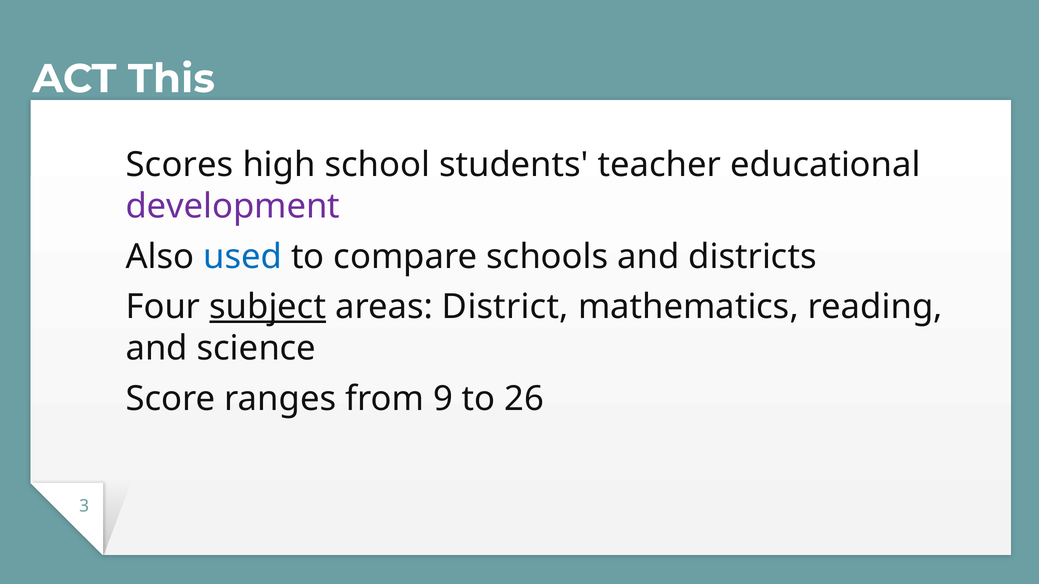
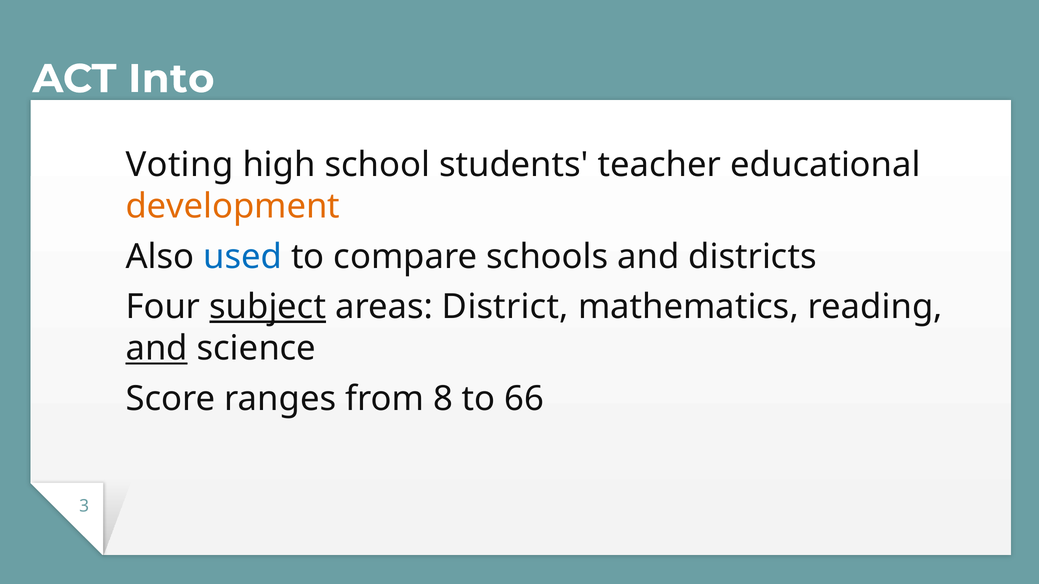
This: This -> Into
Scores: Scores -> Voting
development colour: purple -> orange
and at (157, 349) underline: none -> present
9: 9 -> 8
26: 26 -> 66
